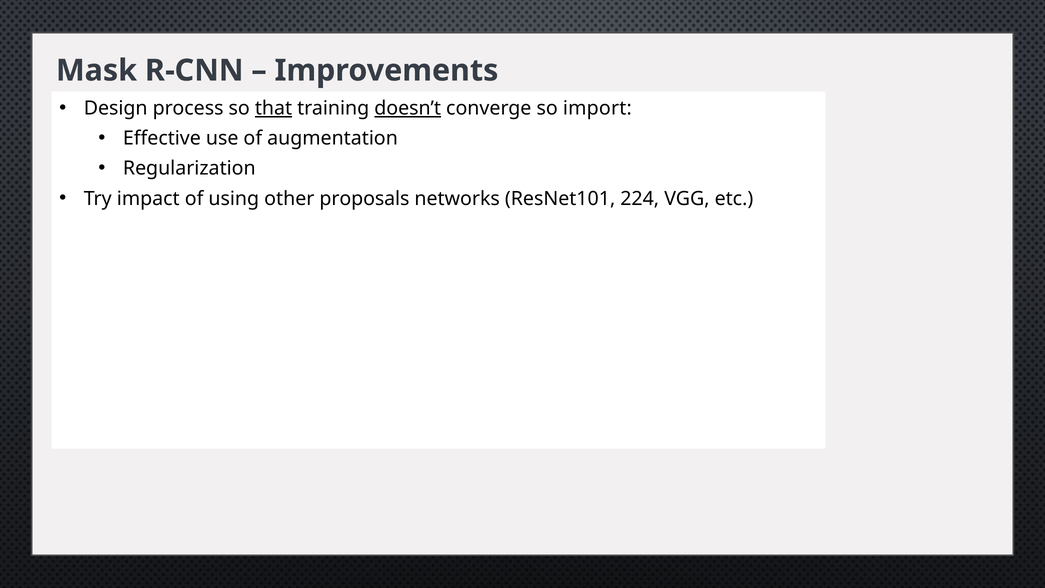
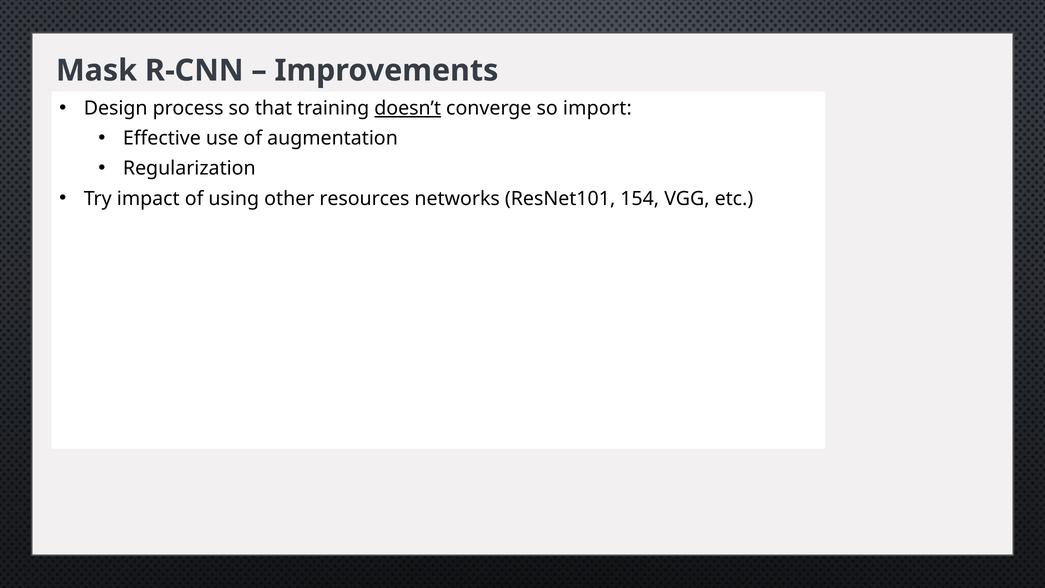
that underline: present -> none
proposals: proposals -> resources
224: 224 -> 154
